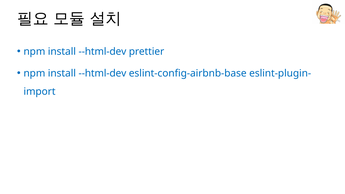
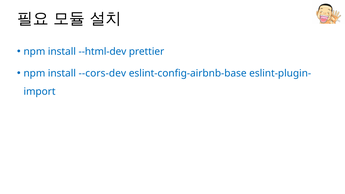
--html-dev at (102, 73): --html-dev -> --cors-dev
